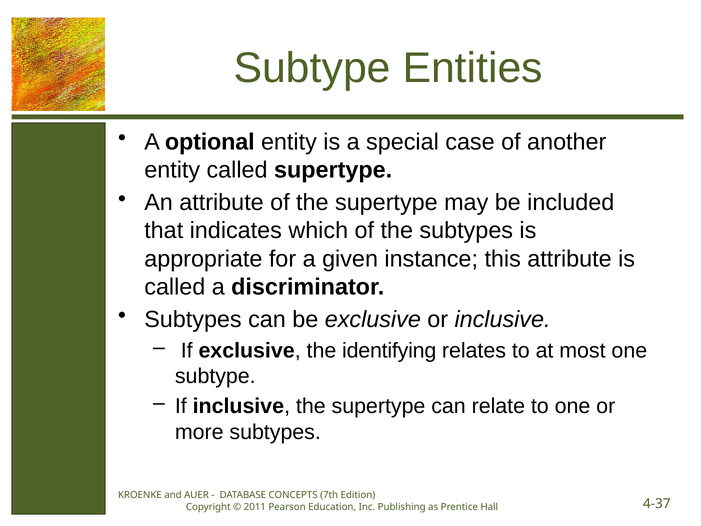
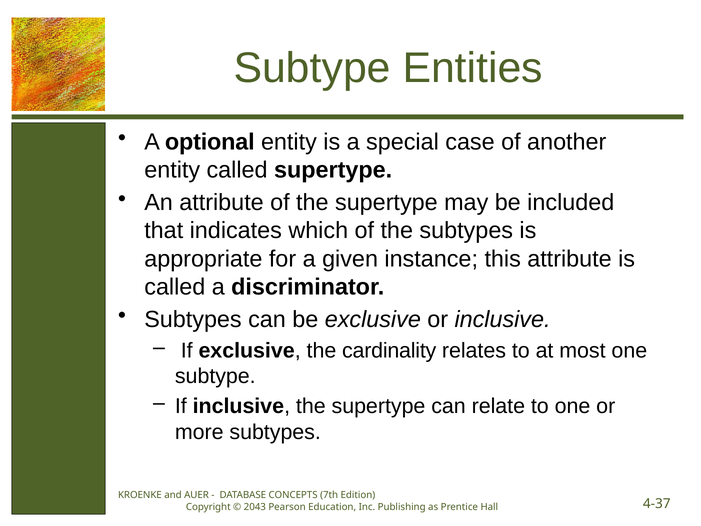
identifying: identifying -> cardinality
2011: 2011 -> 2043
